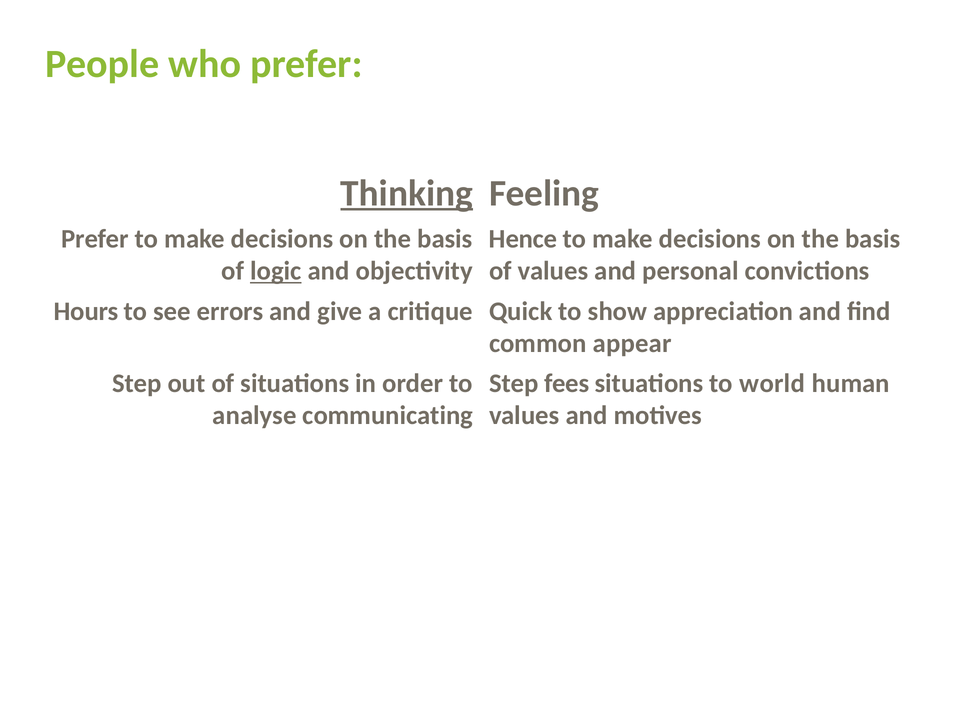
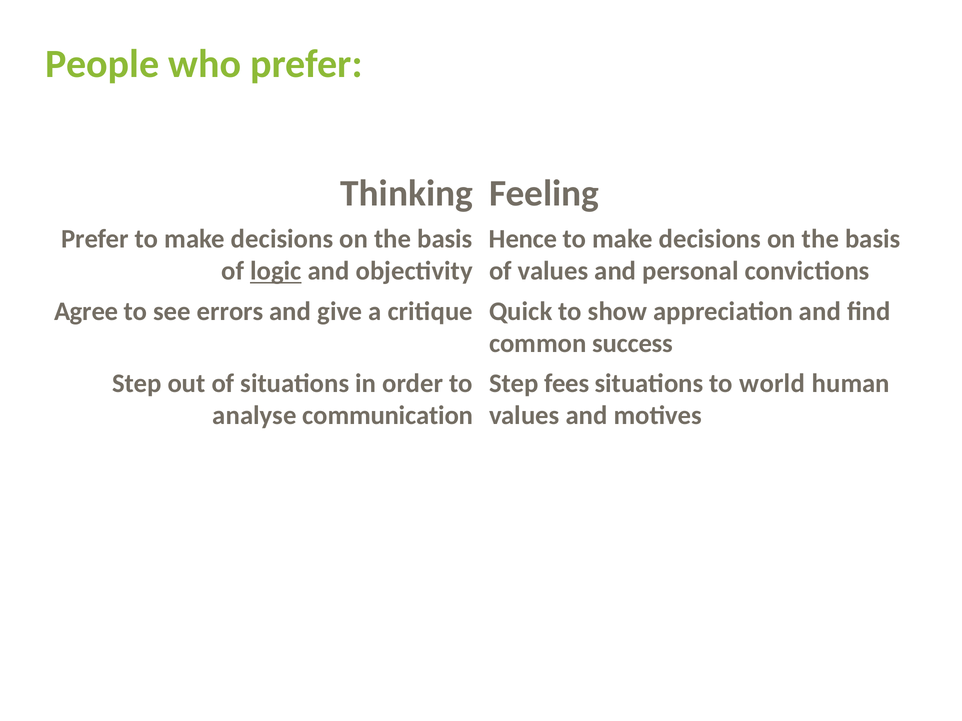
Thinking underline: present -> none
Hours: Hours -> Agree
appear: appear -> success
communicating: communicating -> communication
